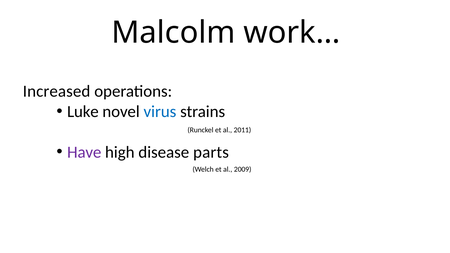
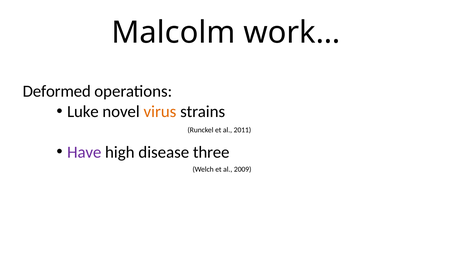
Increased: Increased -> Deformed
virus colour: blue -> orange
parts: parts -> three
